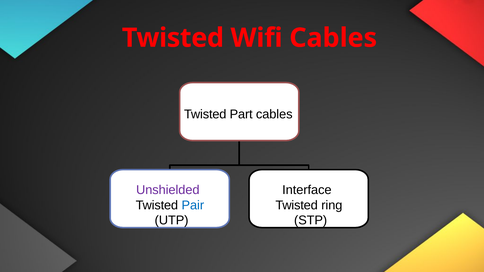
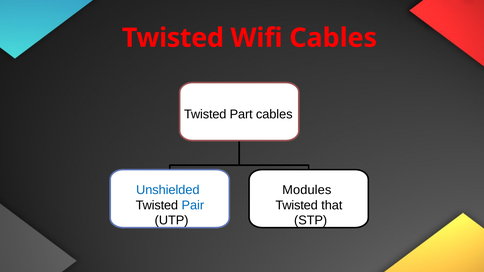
Unshielded colour: purple -> blue
Interface: Interface -> Modules
ring: ring -> that
